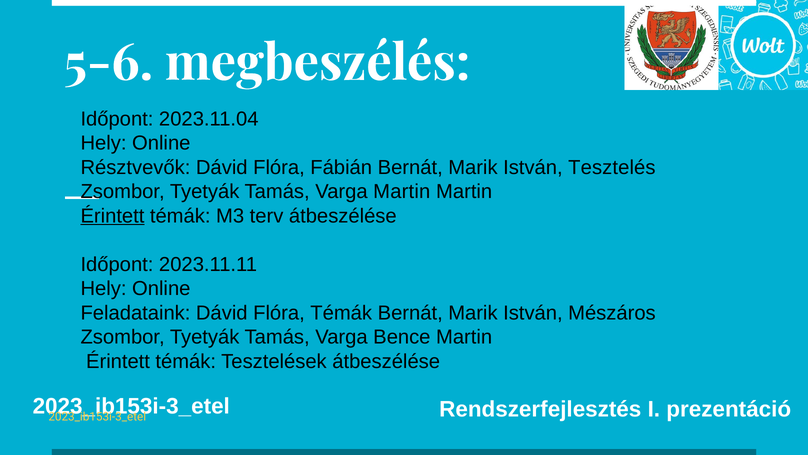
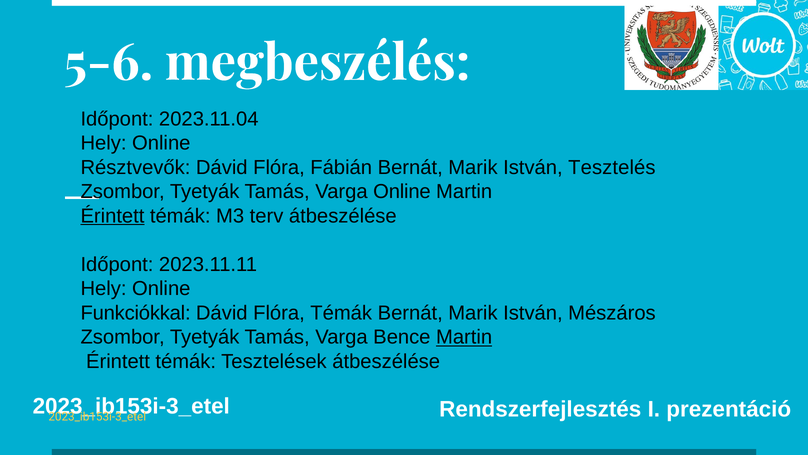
Varga Martin: Martin -> Online
Feladataink: Feladataink -> Funkciókkal
Martin at (464, 337) underline: none -> present
